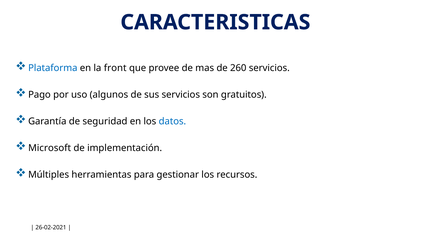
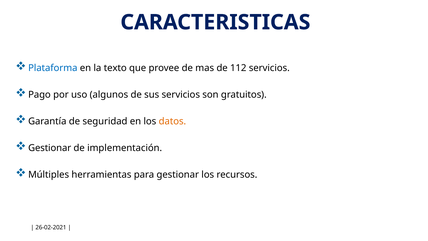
front: front -> texto
260: 260 -> 112
datos colour: blue -> orange
Microsoft at (50, 148): Microsoft -> Gestionar
